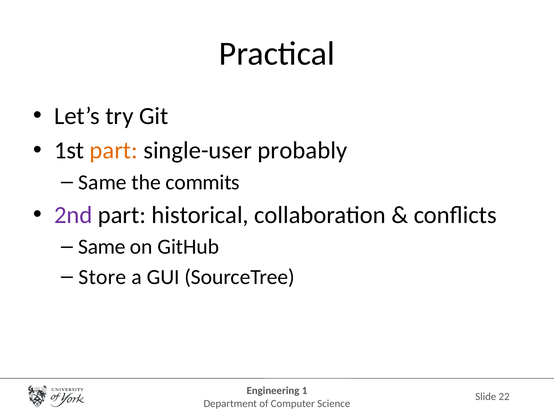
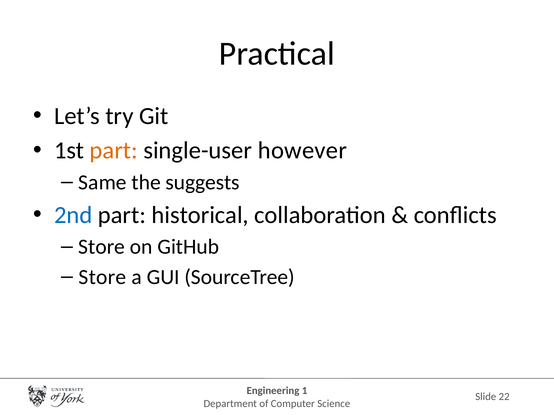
probably: probably -> however
commits: commits -> suggests
2nd colour: purple -> blue
Same at (102, 247): Same -> Store
